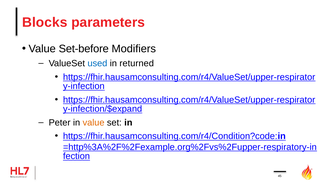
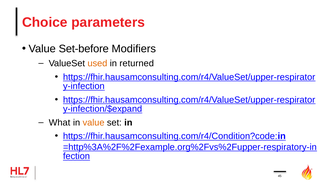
Blocks: Blocks -> Choice
used colour: blue -> orange
Peter: Peter -> What
